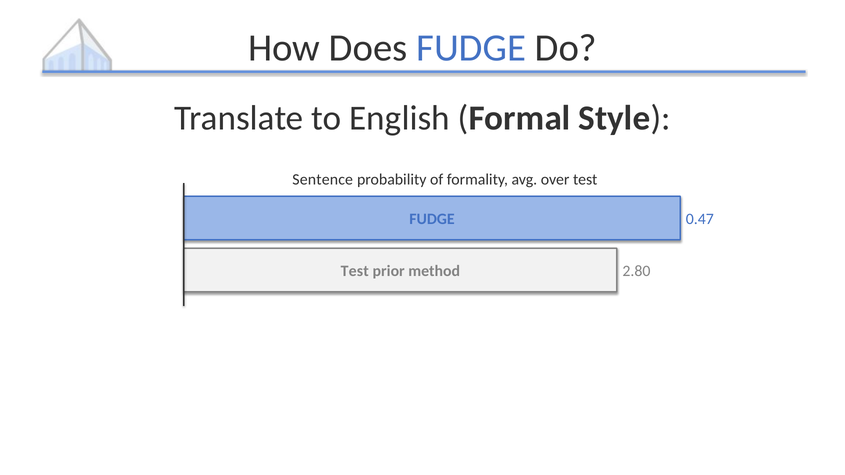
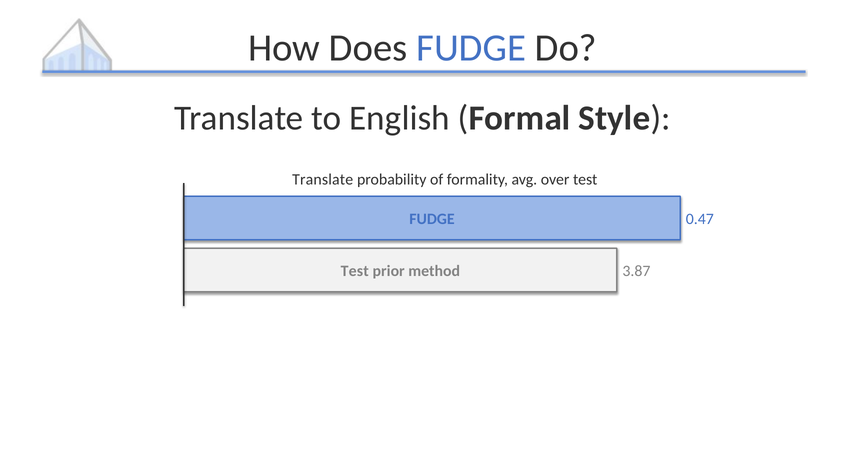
Sentence at (323, 180): Sentence -> Translate
2.80: 2.80 -> 3.87
